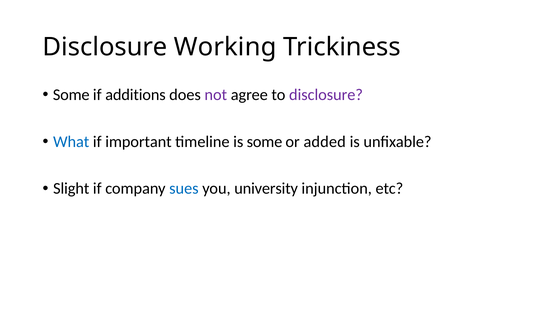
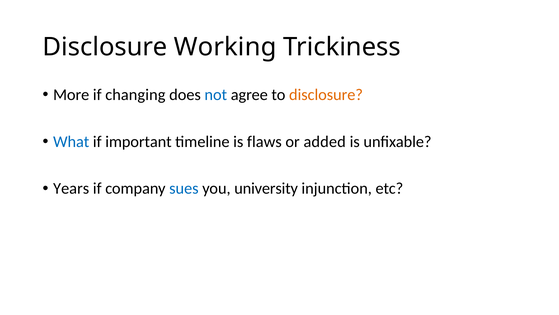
Some at (71, 95): Some -> More
additions: additions -> changing
not colour: purple -> blue
disclosure at (326, 95) colour: purple -> orange
is some: some -> flaws
Slight: Slight -> Years
